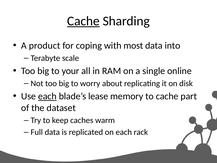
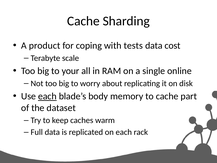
Cache at (83, 21) underline: present -> none
most: most -> tests
into: into -> cost
lease: lease -> body
